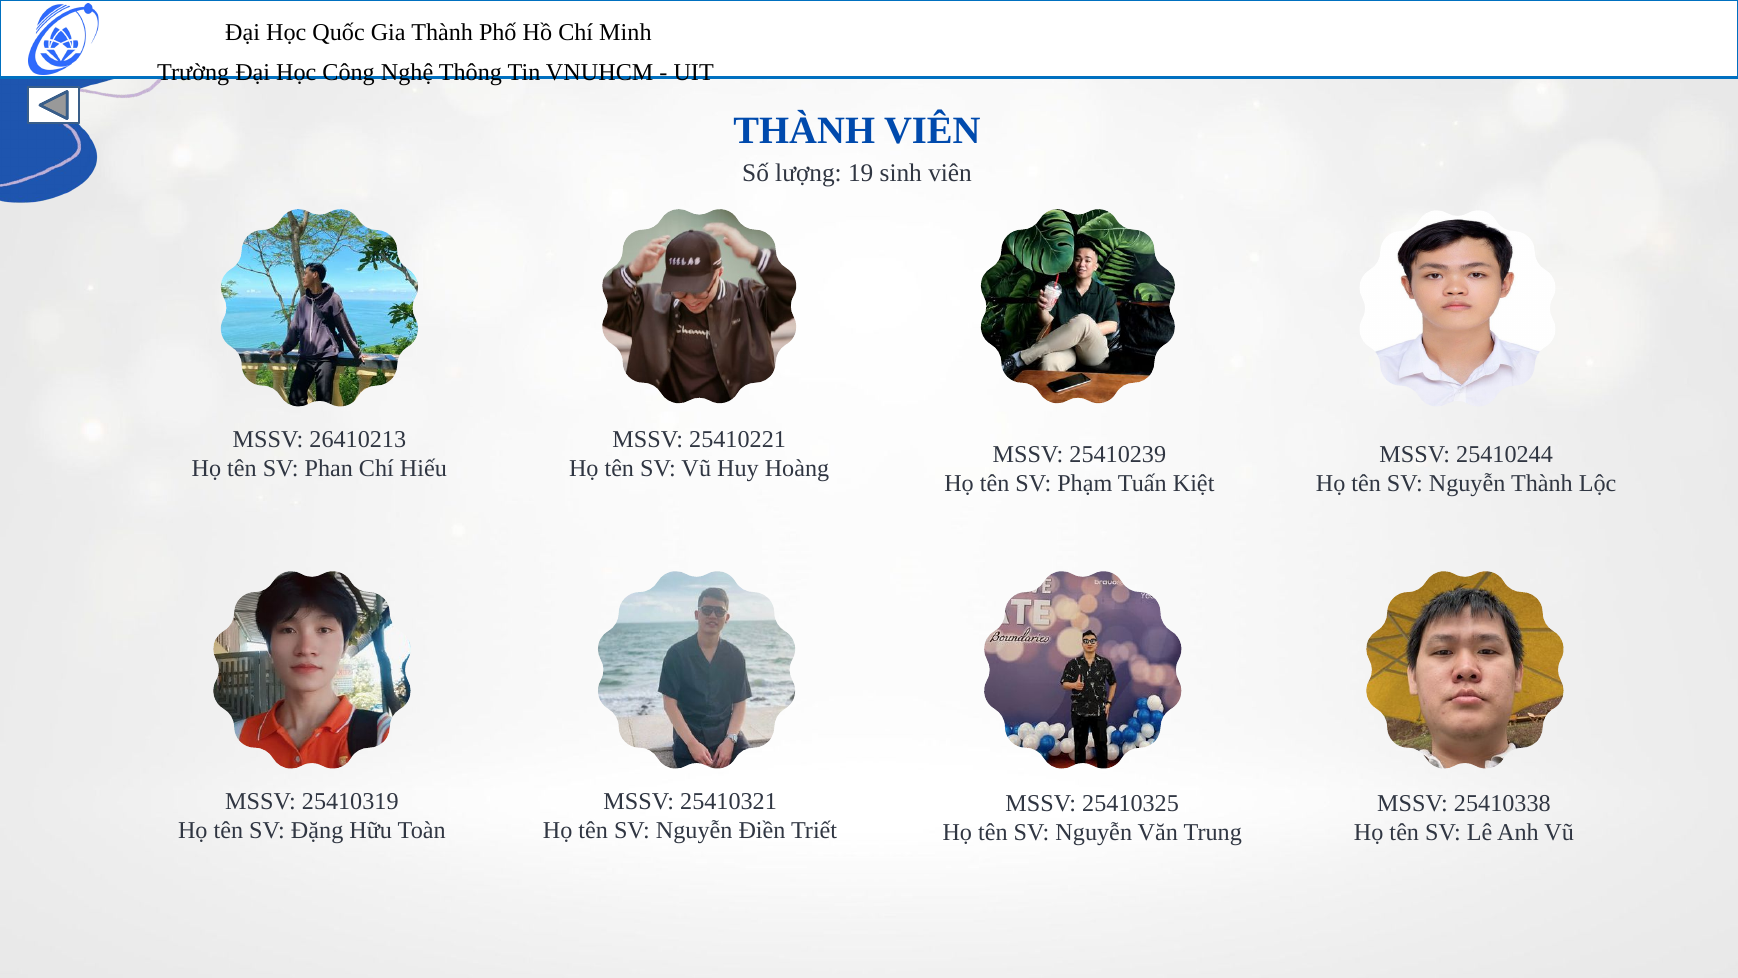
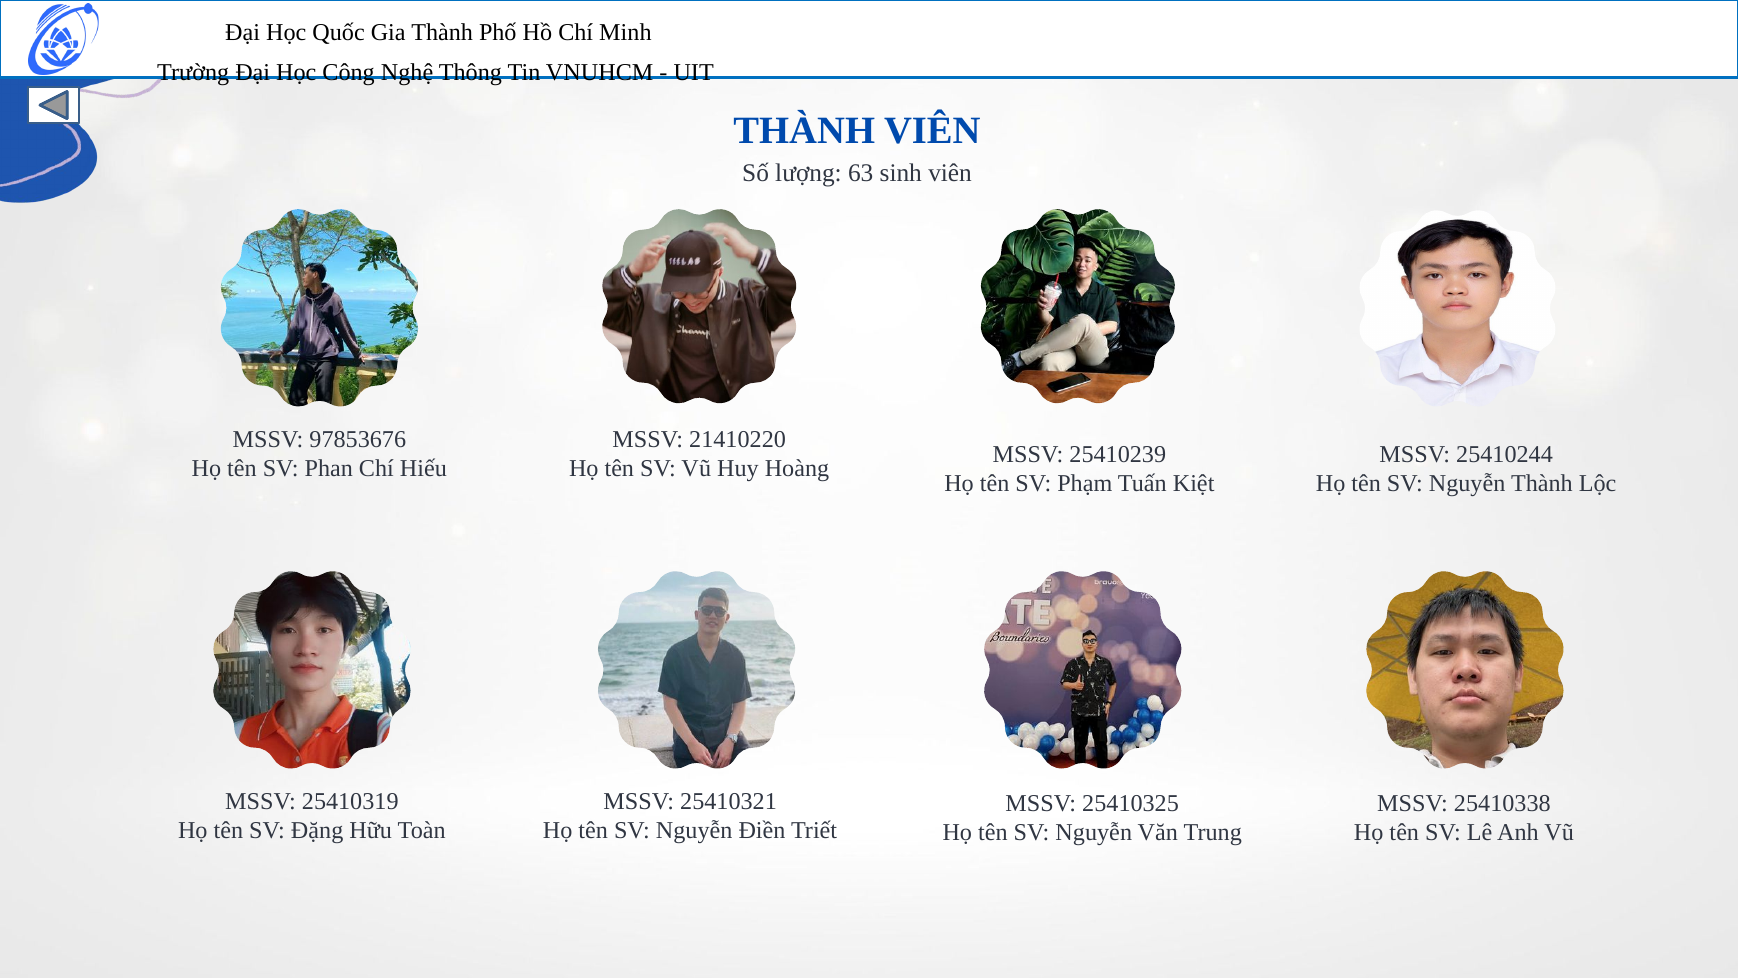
19: 19 -> 63
26410213: 26410213 -> 97853676
25410221: 25410221 -> 21410220
